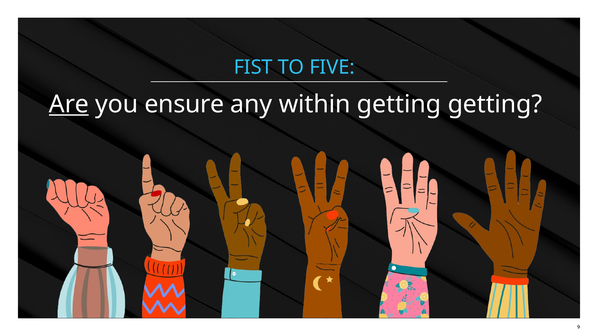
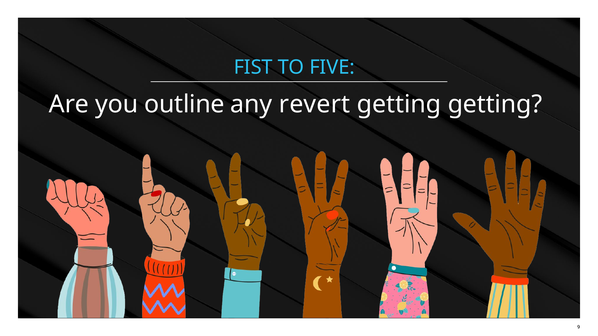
Are underline: present -> none
ensure: ensure -> outline
within: within -> revert
